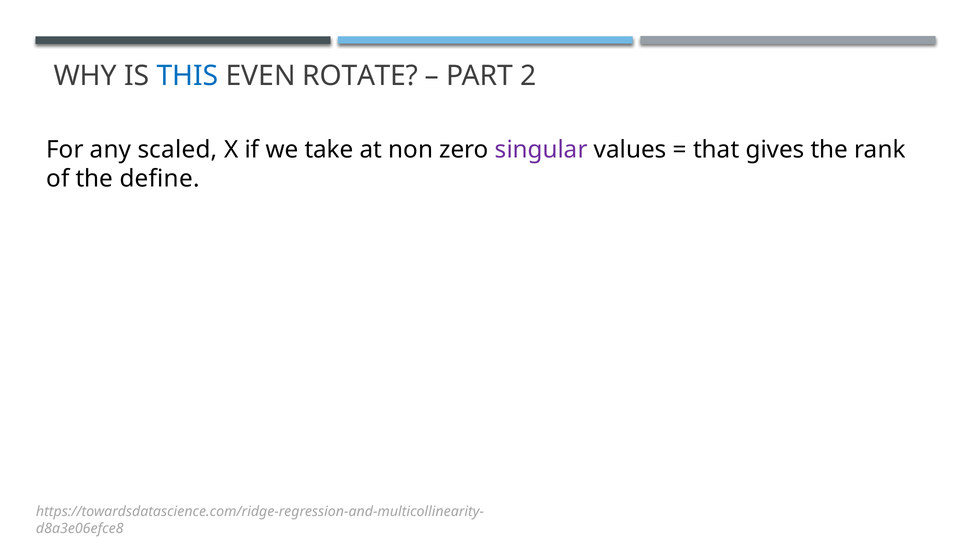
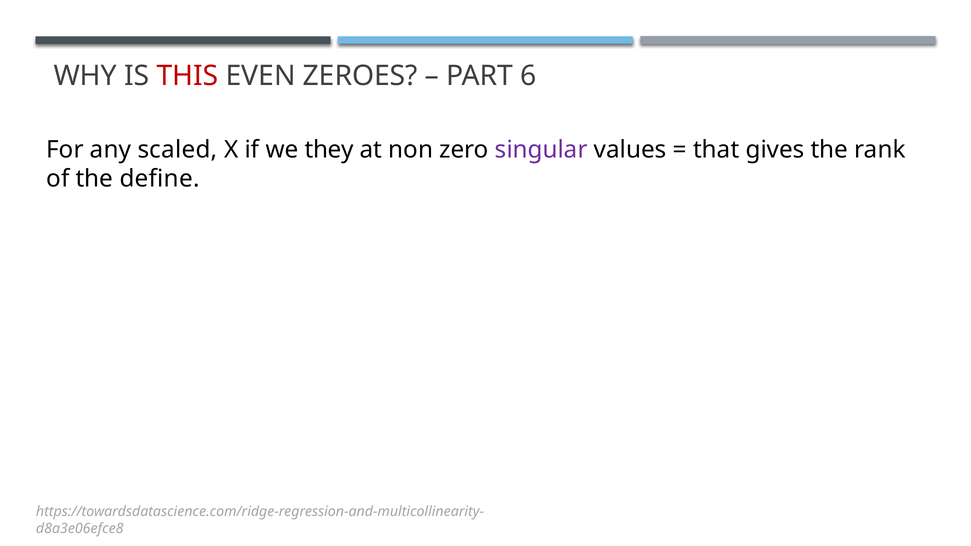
THIS colour: blue -> red
ROTATE: ROTATE -> ZEROES
2: 2 -> 6
take: take -> they
